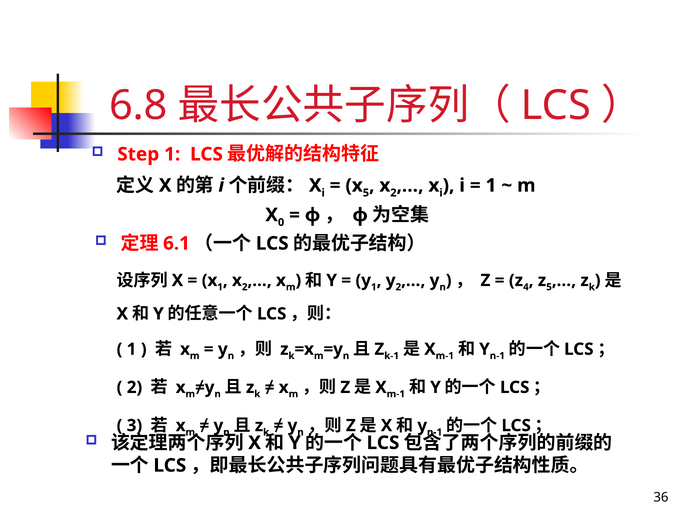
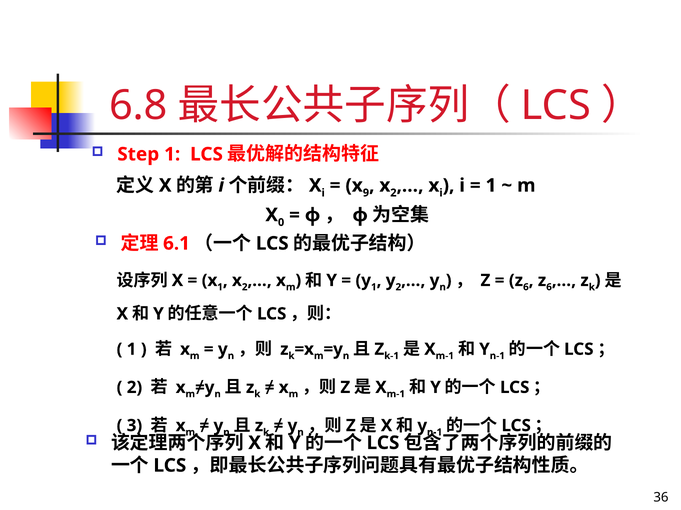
5 at (366, 193): 5 -> 9
4 at (526, 287): 4 -> 6
5 at (549, 287): 5 -> 6
